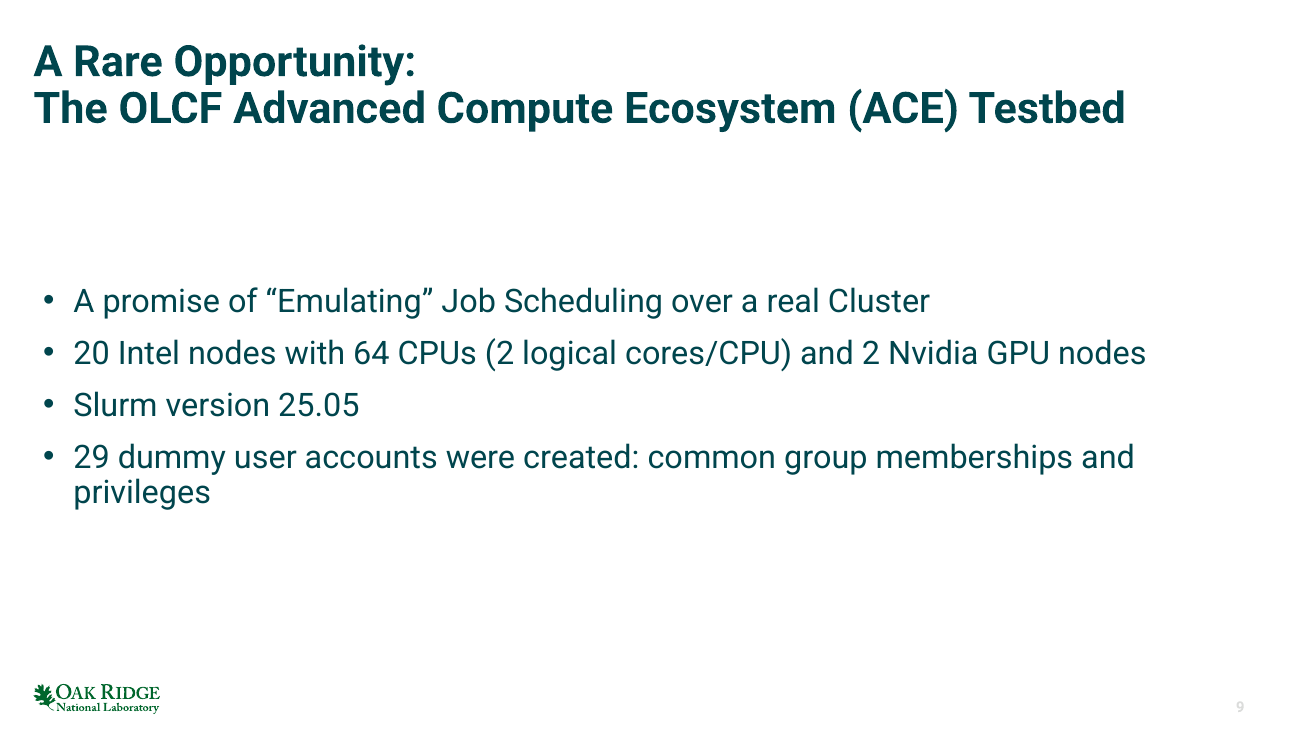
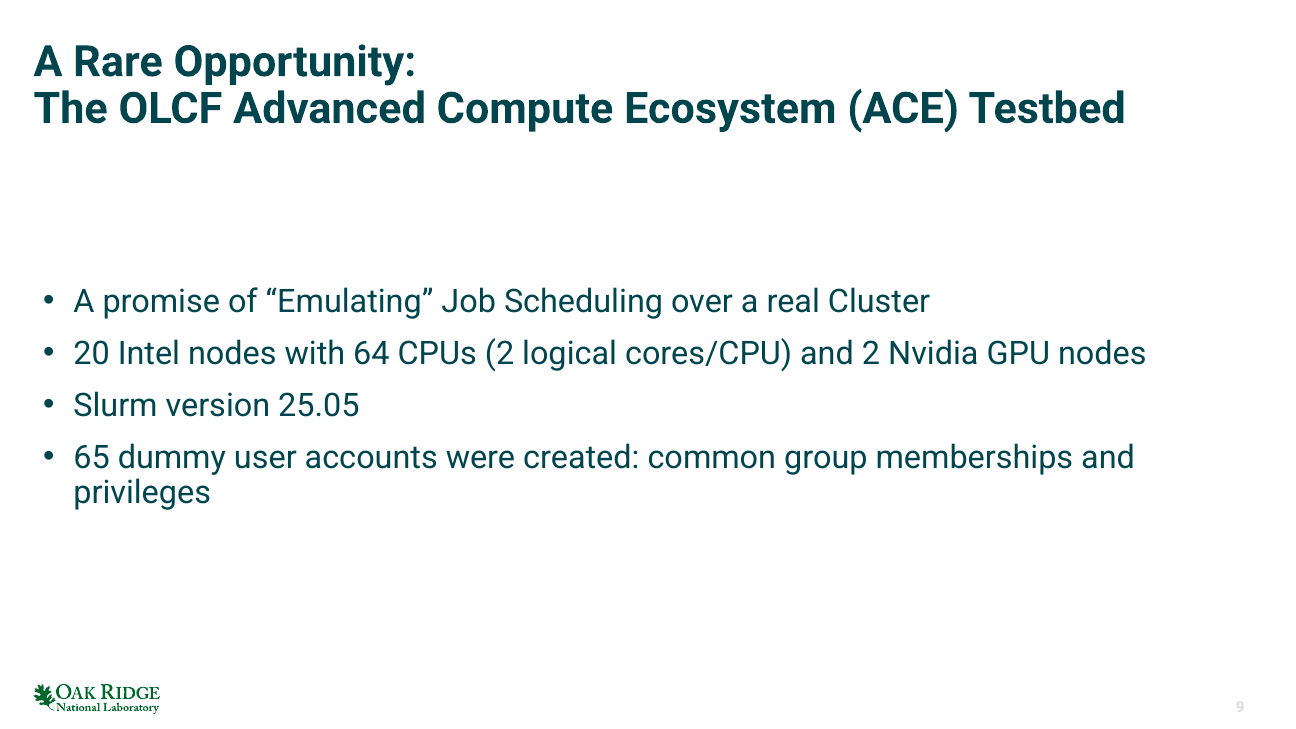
29: 29 -> 65
